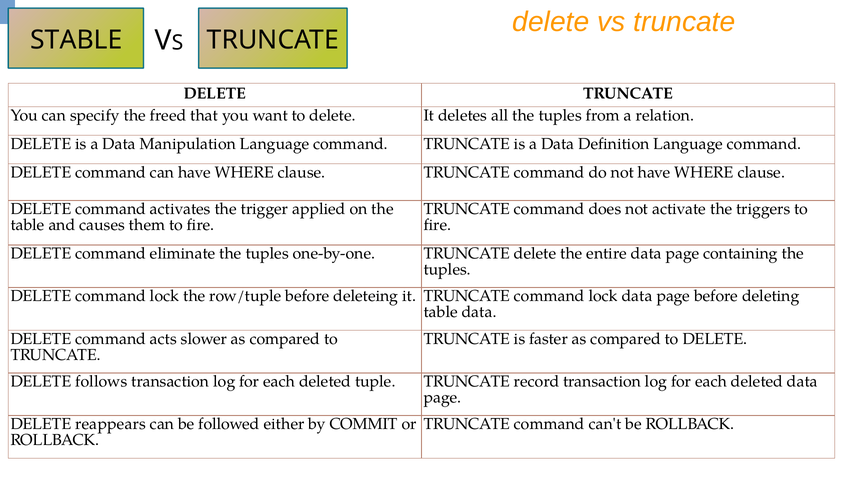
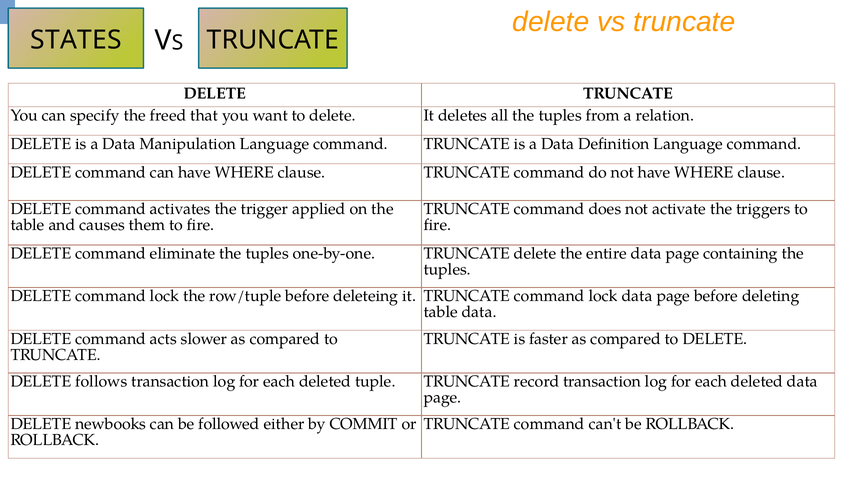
STABLE: STABLE -> STATES
reappears: reappears -> newbooks
